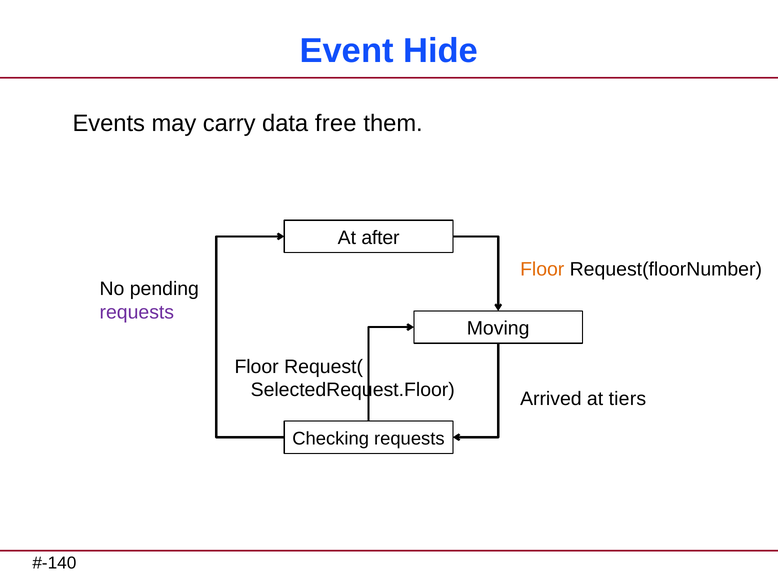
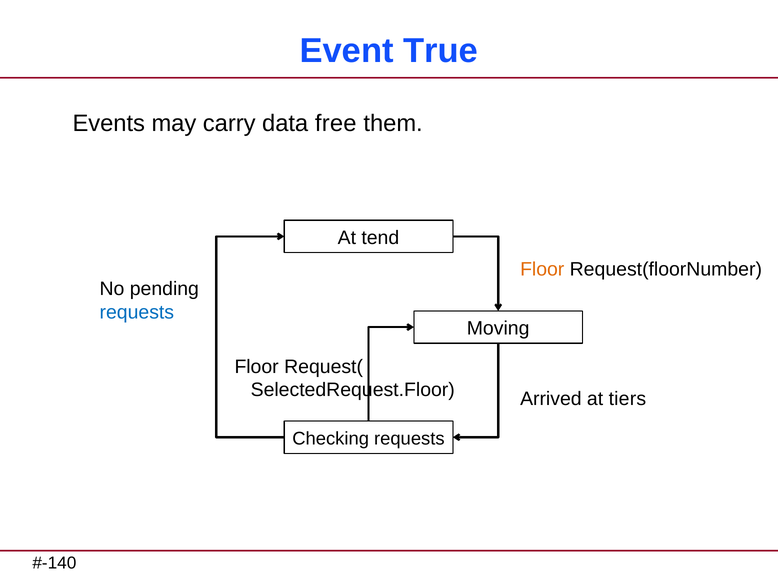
Hide: Hide -> True
after: after -> tend
requests at (137, 312) colour: purple -> blue
